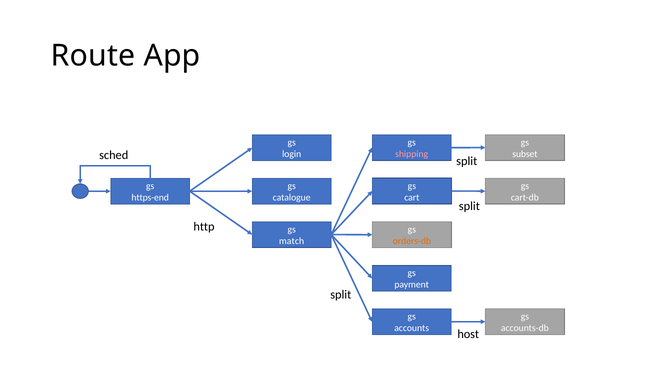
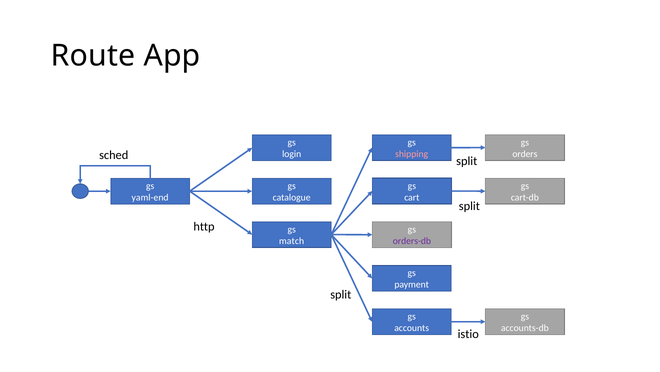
subset: subset -> orders
https-end: https-end -> yaml-end
orders-db colour: orange -> purple
host: host -> istio
